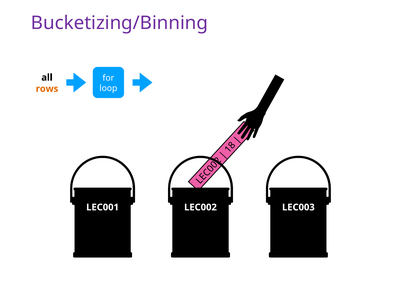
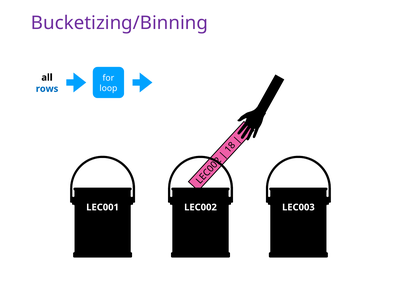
rows colour: orange -> blue
